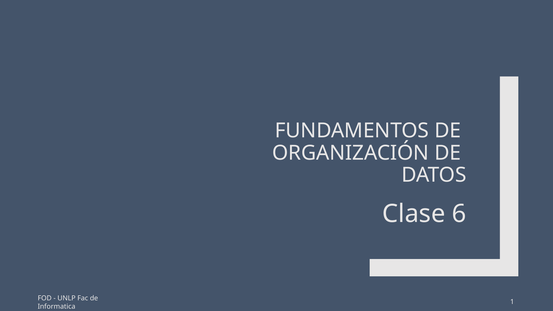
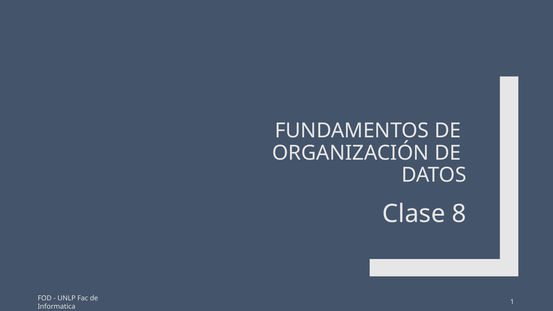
6: 6 -> 8
